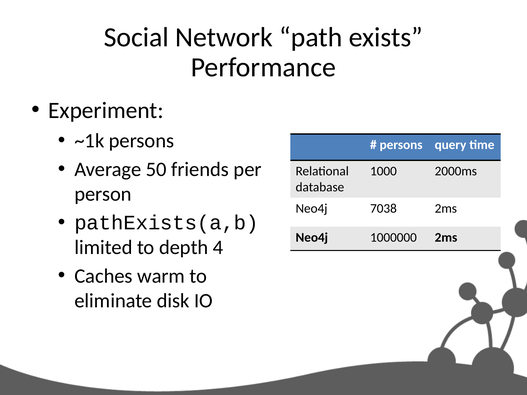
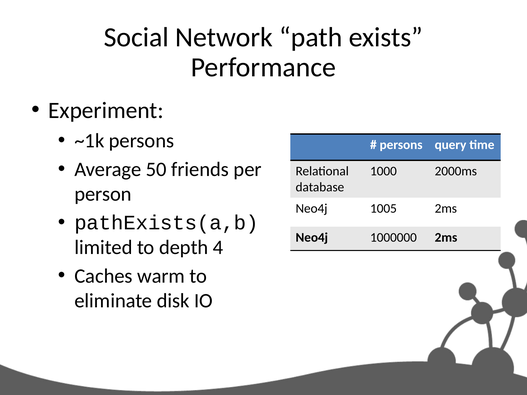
7038: 7038 -> 1005
